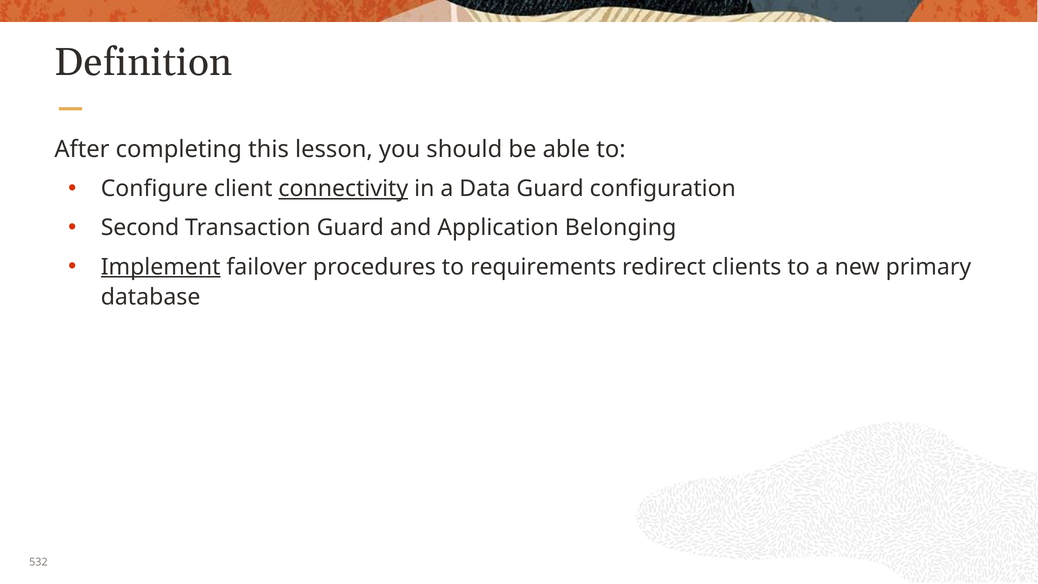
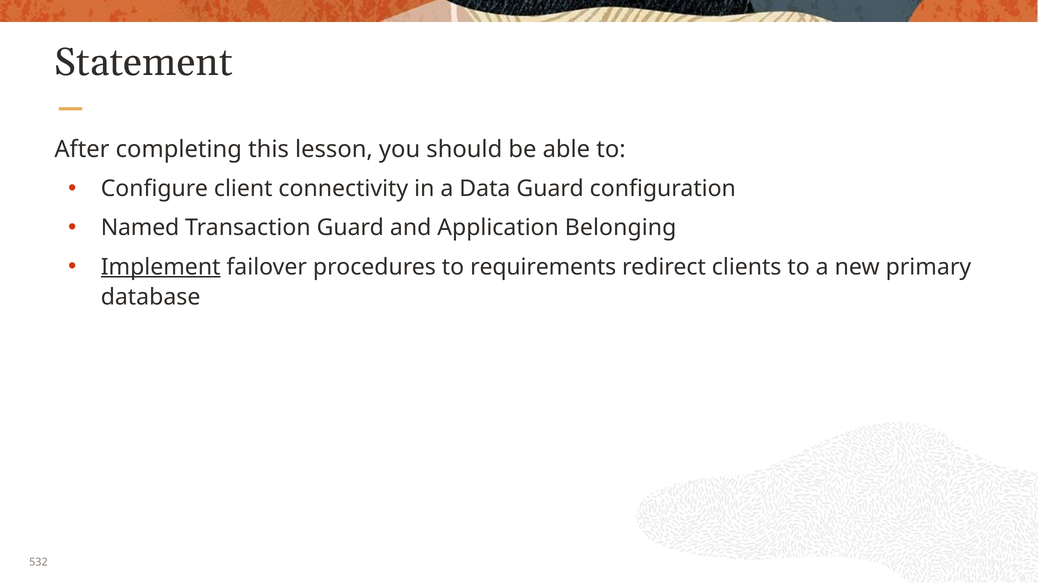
Definition: Definition -> Statement
connectivity underline: present -> none
Second: Second -> Named
